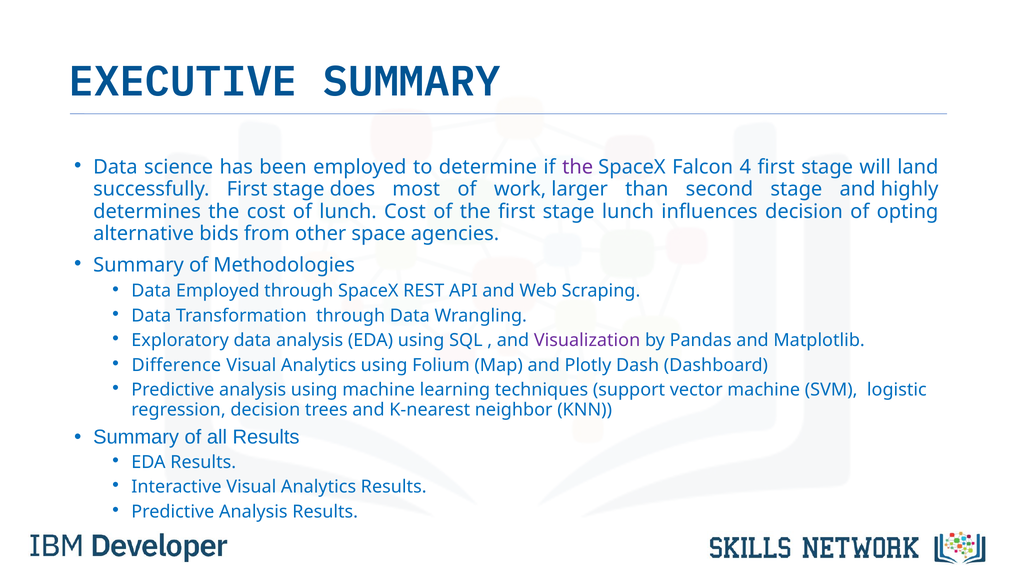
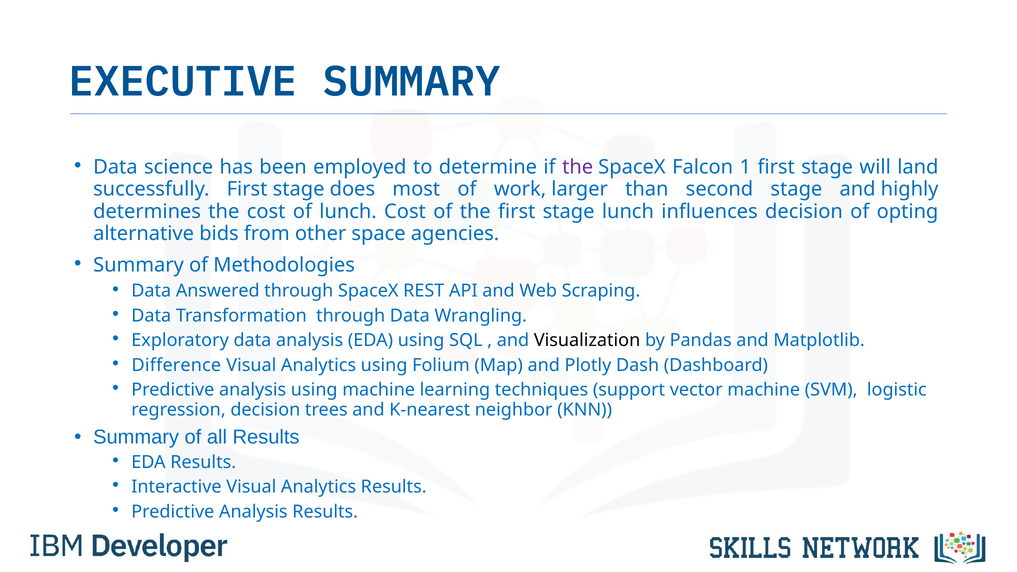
4: 4 -> 1
Data Employed: Employed -> Answered
Visualization colour: purple -> black
